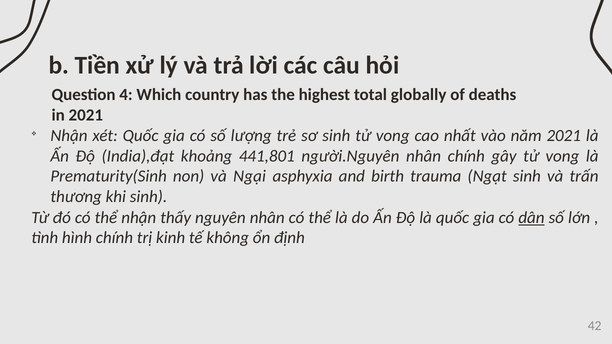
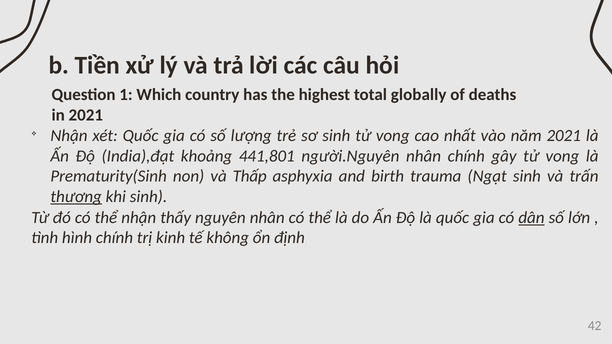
4: 4 -> 1
Ngại: Ngại -> Thấp
thương underline: none -> present
